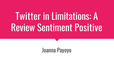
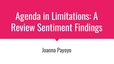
Twitter: Twitter -> Agenda
Positive: Positive -> Findings
